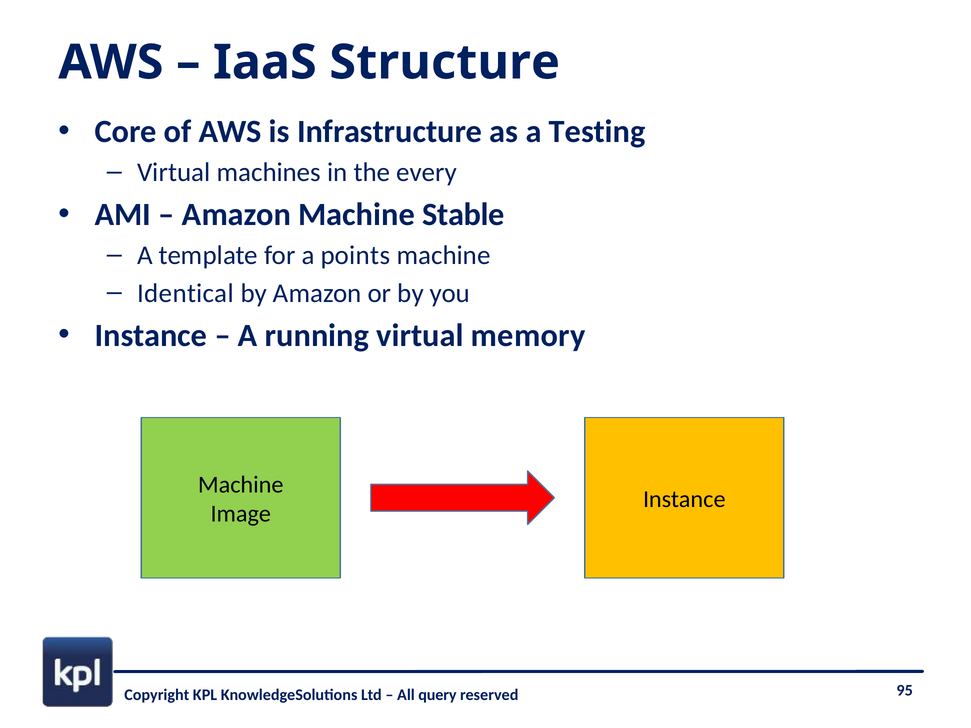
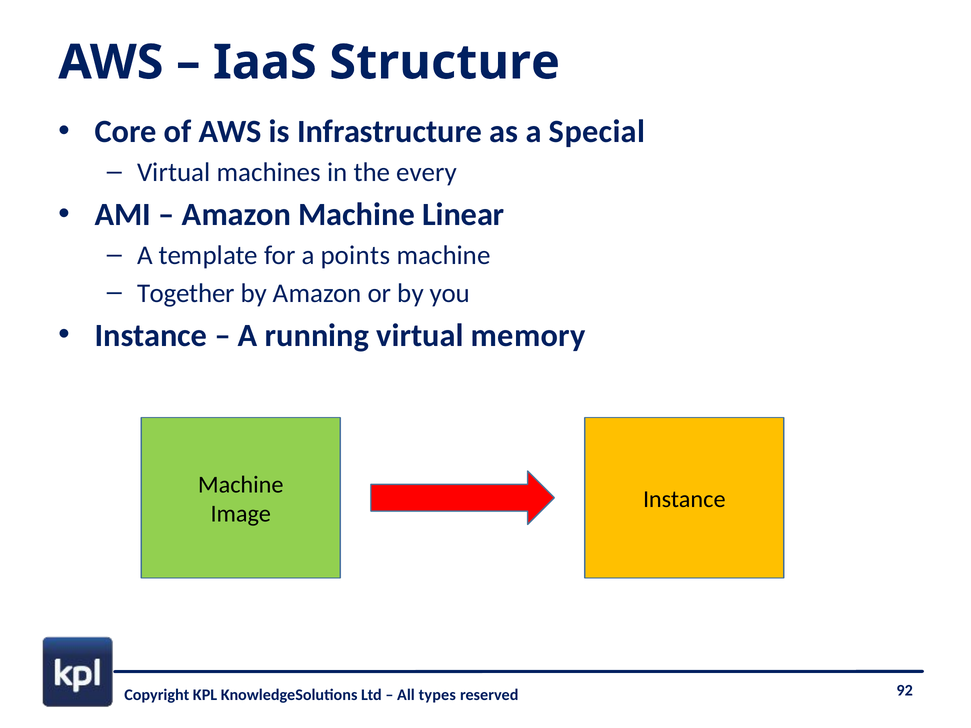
Testing: Testing -> Special
Stable: Stable -> Linear
Identical: Identical -> Together
query: query -> types
95: 95 -> 92
